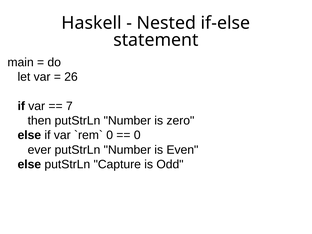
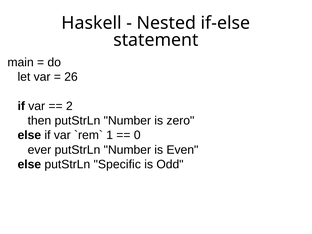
7: 7 -> 2
0 at (110, 135): 0 -> 1
Capture: Capture -> Specific
